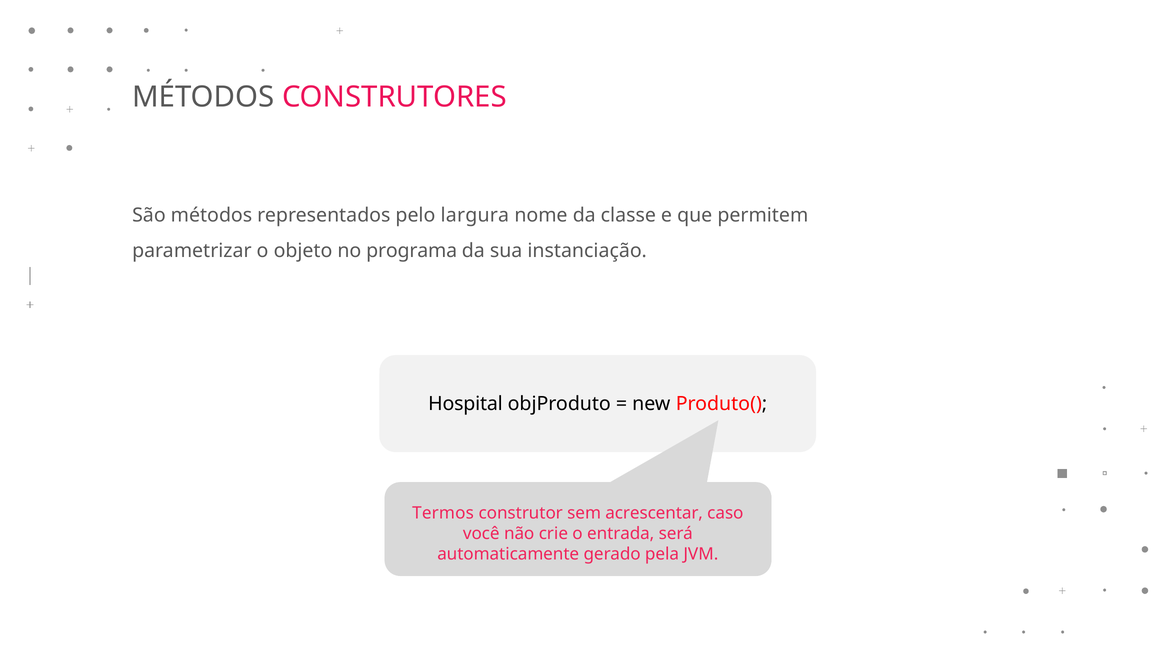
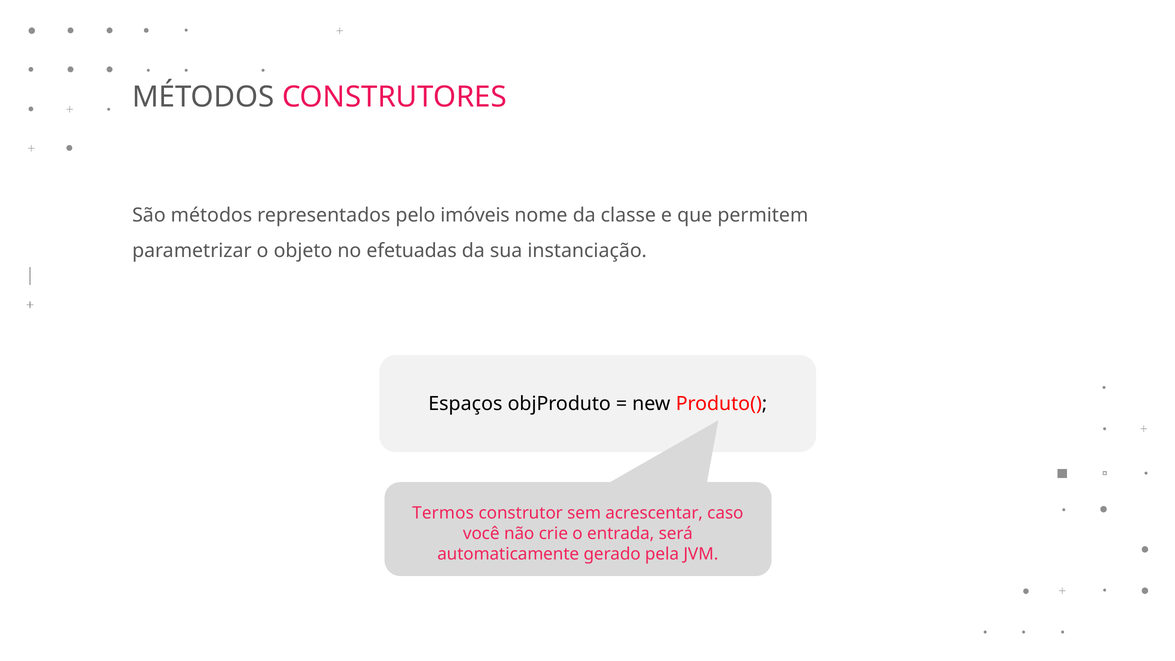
largura: largura -> imóveis
programa: programa -> efetuadas
Hospital: Hospital -> Espaços
